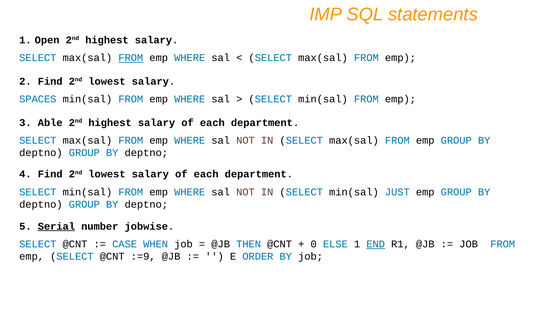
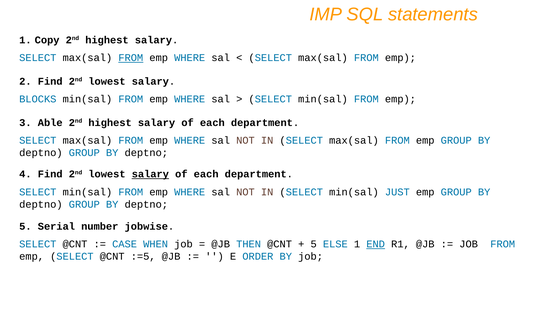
Open: Open -> Copy
SPACES: SPACES -> BLOCKS
salary at (150, 174) underline: none -> present
Serial underline: present -> none
0 at (314, 244): 0 -> 5
:=9: :=9 -> :=5
